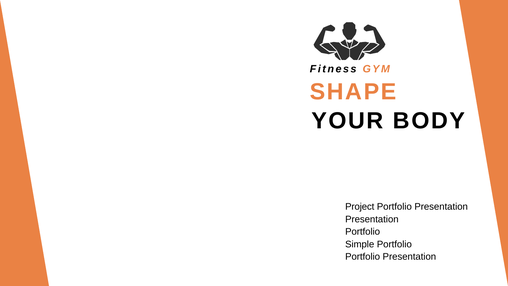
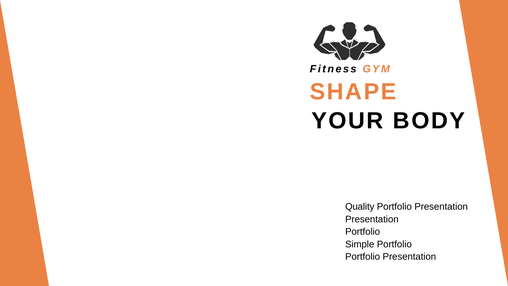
Project: Project -> Quality
